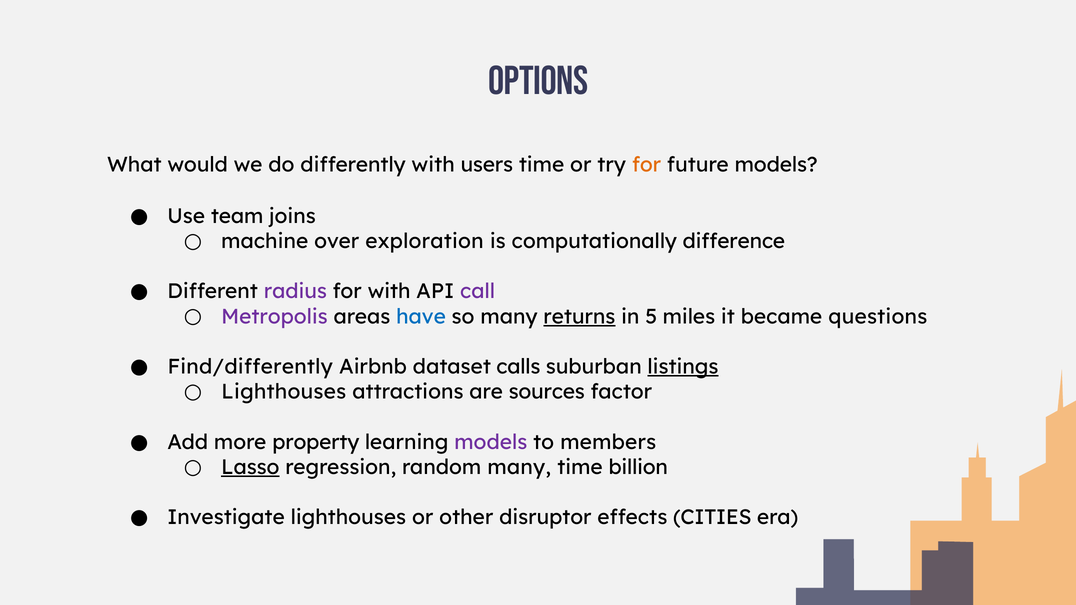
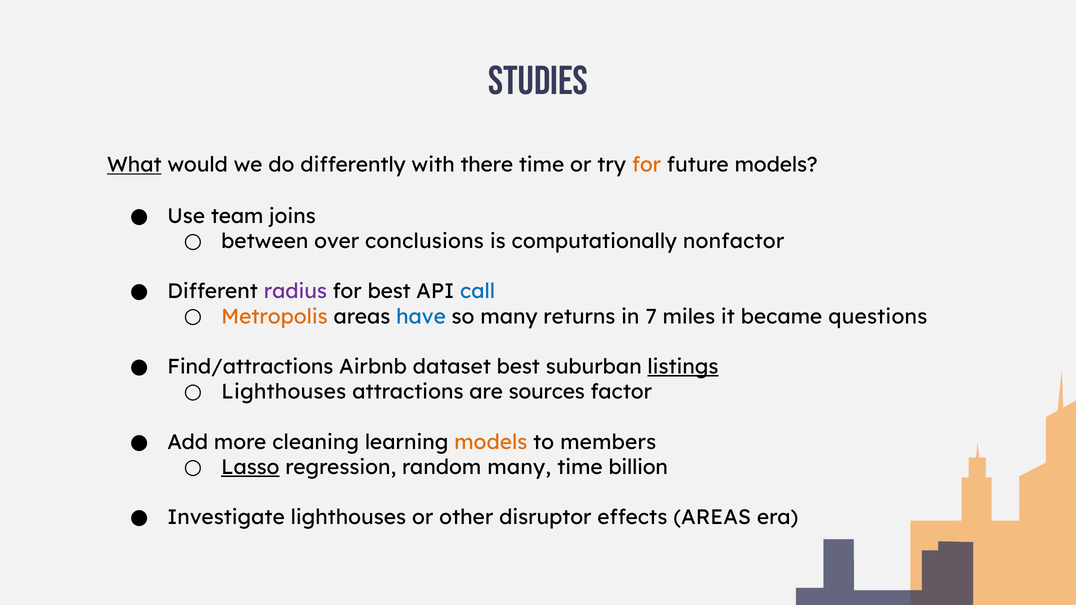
options: options -> studies
What underline: none -> present
users: users -> there
machine: machine -> between
exploration: exploration -> conclusions
difference: difference -> nonfactor
for with: with -> best
call colour: purple -> blue
Metropolis colour: purple -> orange
returns underline: present -> none
5: 5 -> 7
Find/differently: Find/differently -> Find/attractions
dataset calls: calls -> best
property: property -> cleaning
models at (491, 442) colour: purple -> orange
effects CITIES: CITIES -> AREAS
